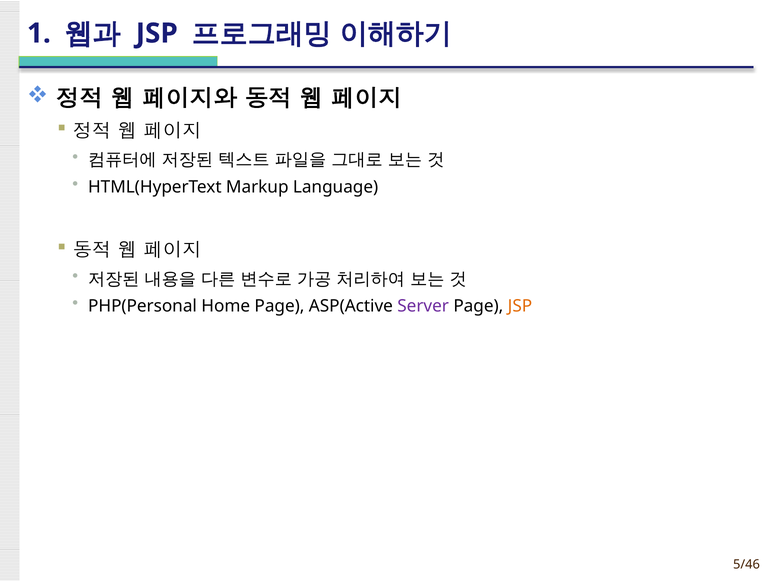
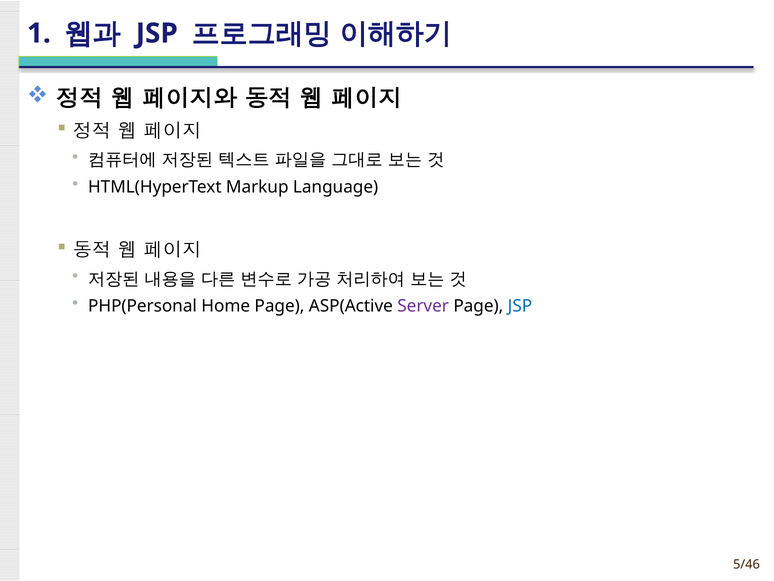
JSP at (520, 306) colour: orange -> blue
